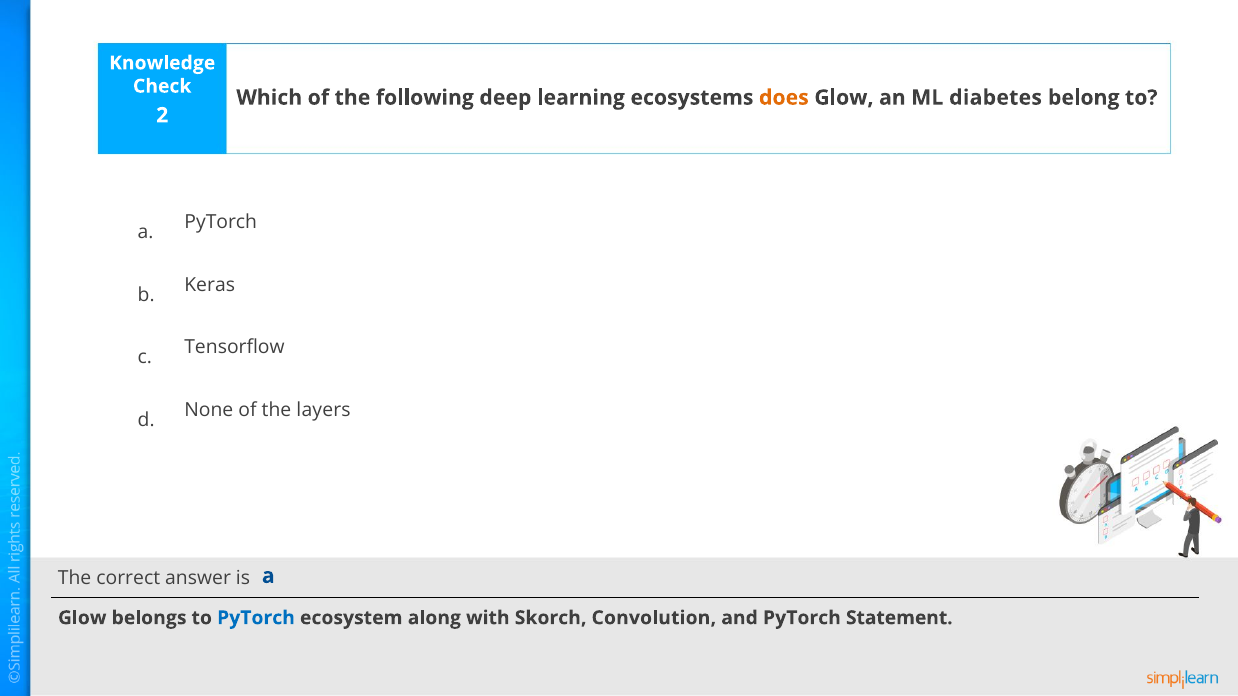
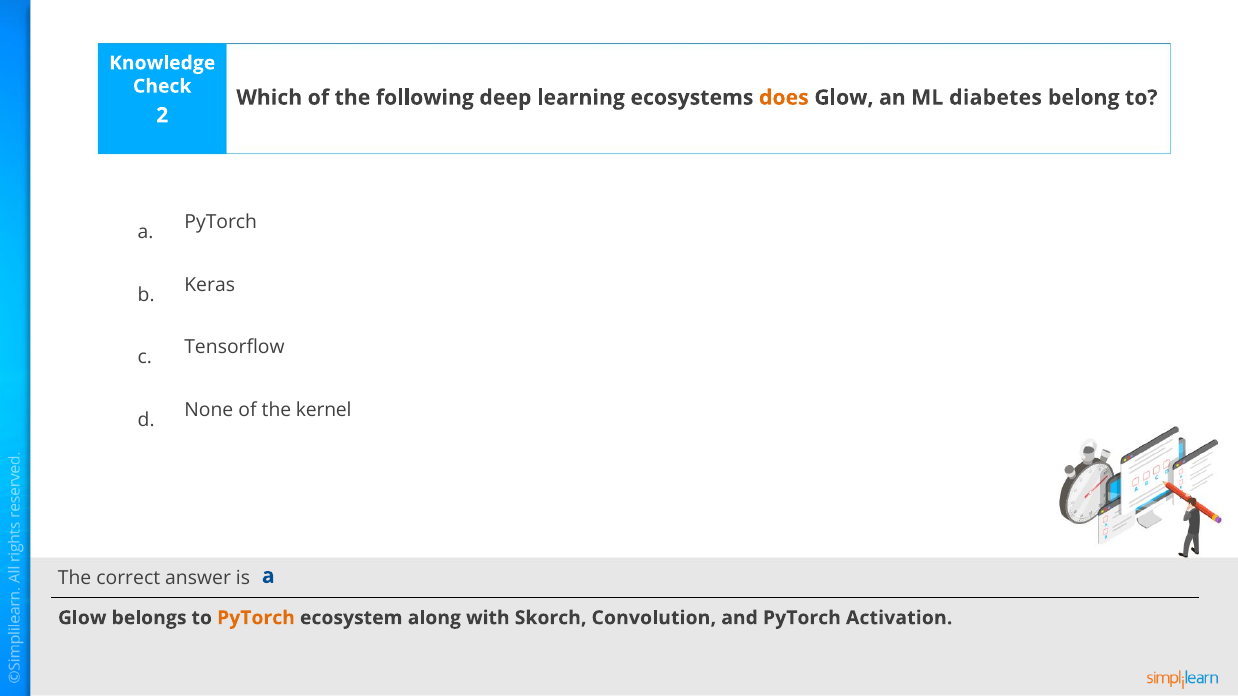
layers: layers -> kernel
PyTorch at (256, 618) colour: blue -> orange
Statement: Statement -> Activation
